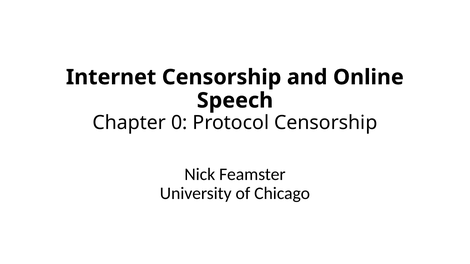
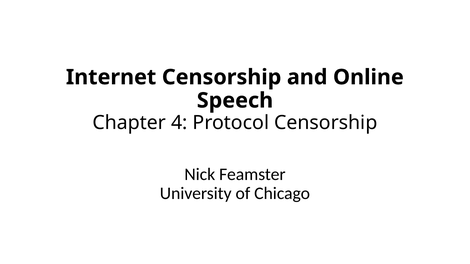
0: 0 -> 4
